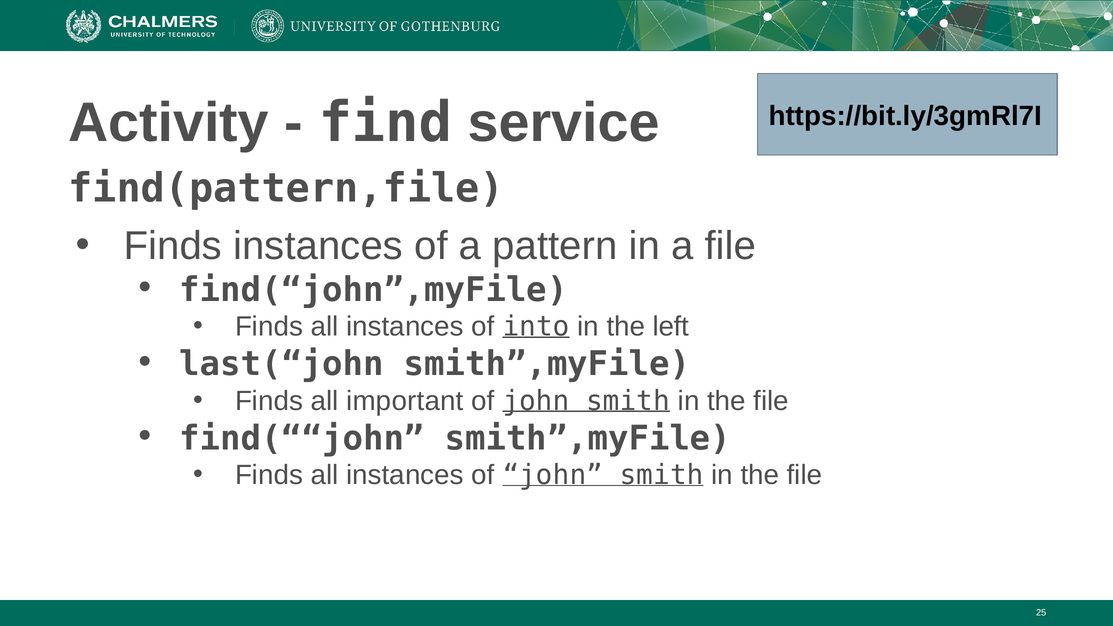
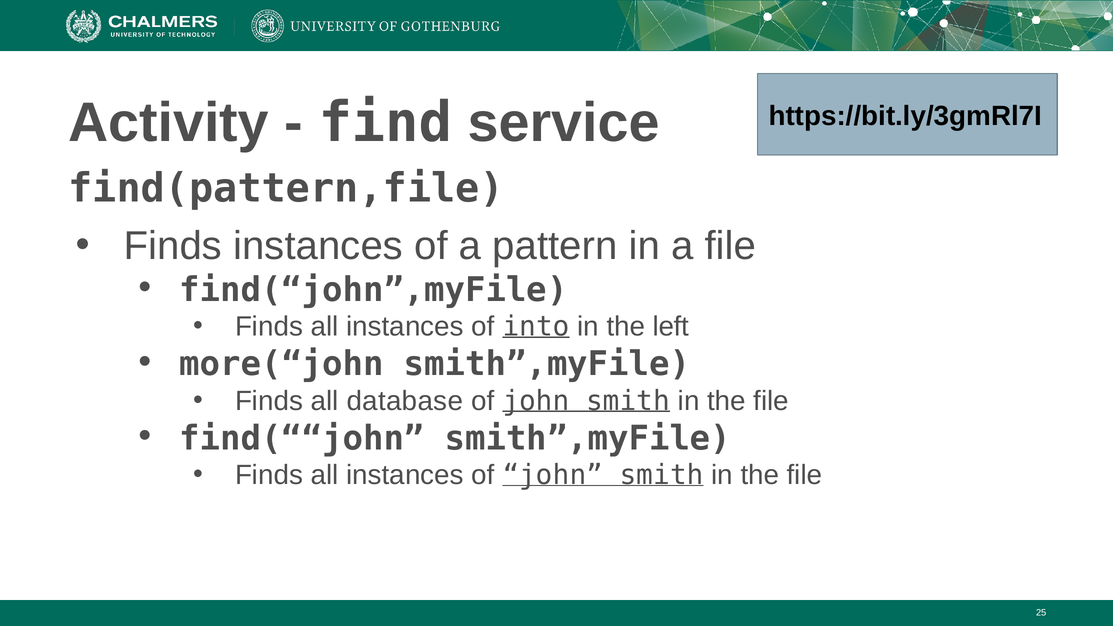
last(“john: last(“john -> more(“john
important: important -> database
